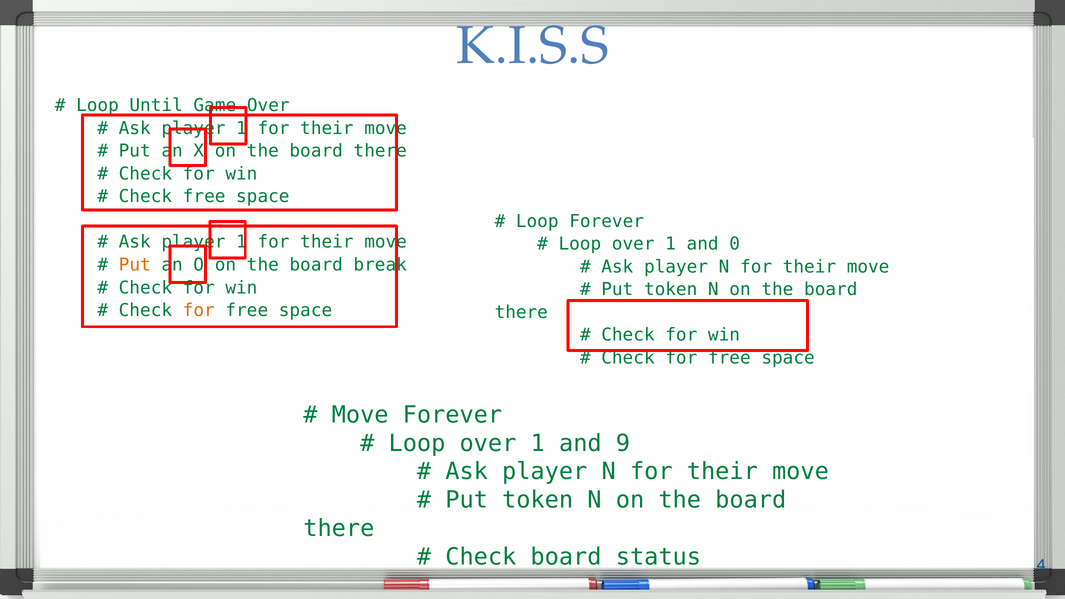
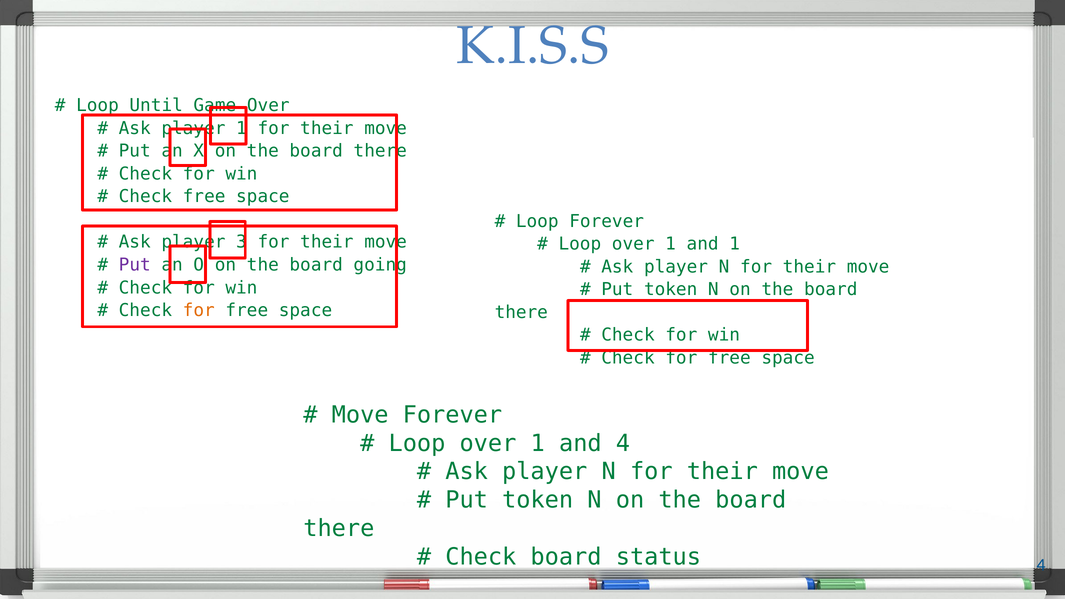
1 at (241, 242): 1 -> 3
and 0: 0 -> 1
Put at (135, 265) colour: orange -> purple
break: break -> going
and 9: 9 -> 4
